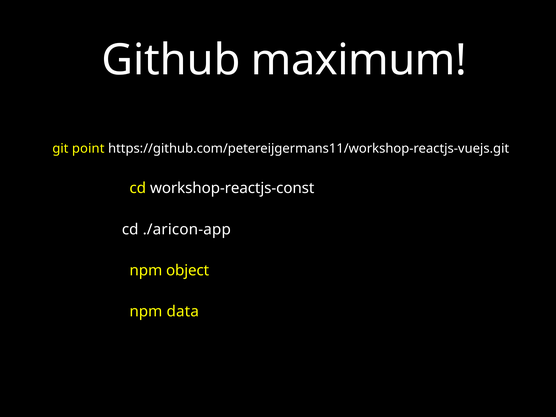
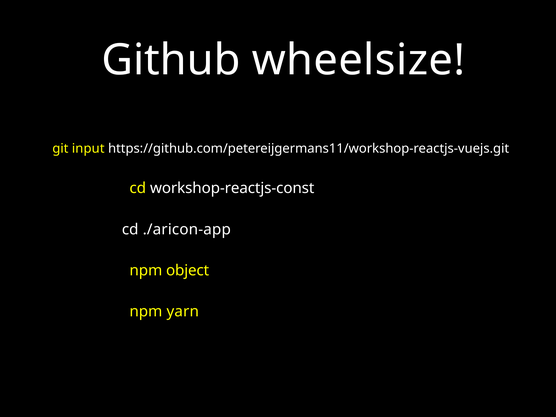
maximum: maximum -> wheelsize
point: point -> input
data: data -> yarn
